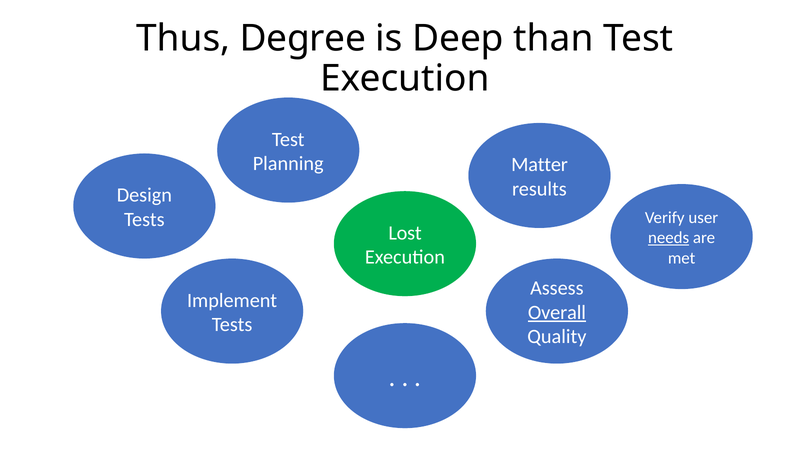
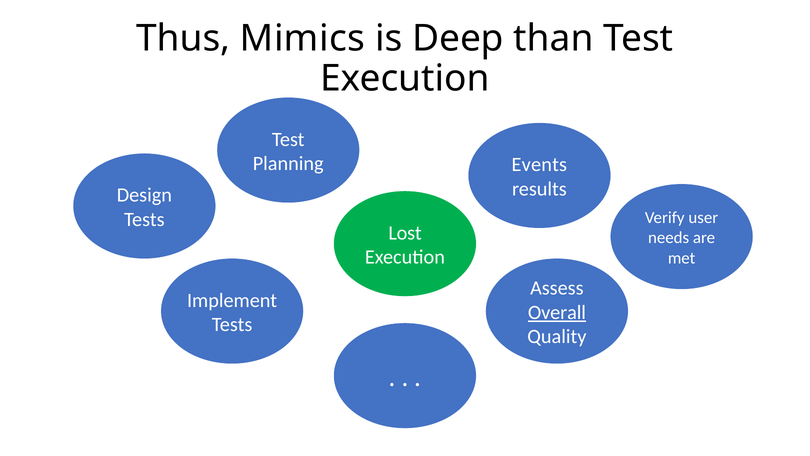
Degree: Degree -> Mimics
Matter: Matter -> Events
needs underline: present -> none
